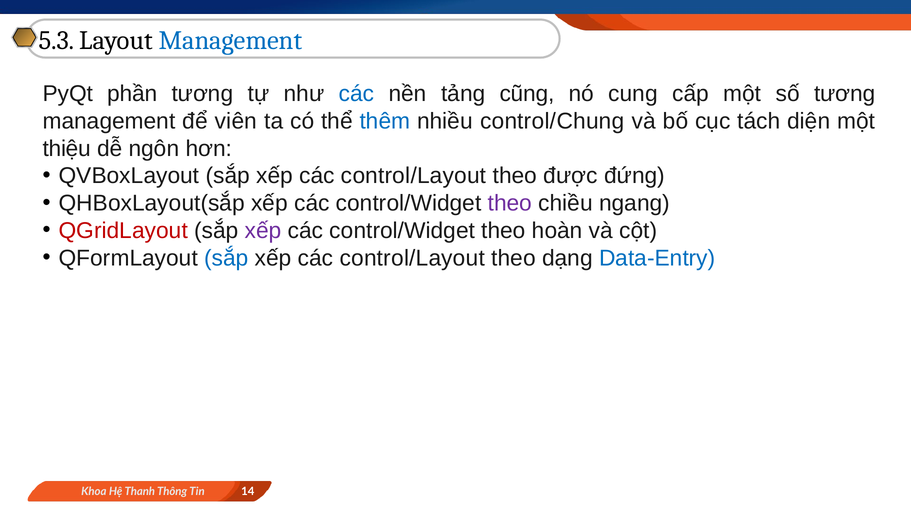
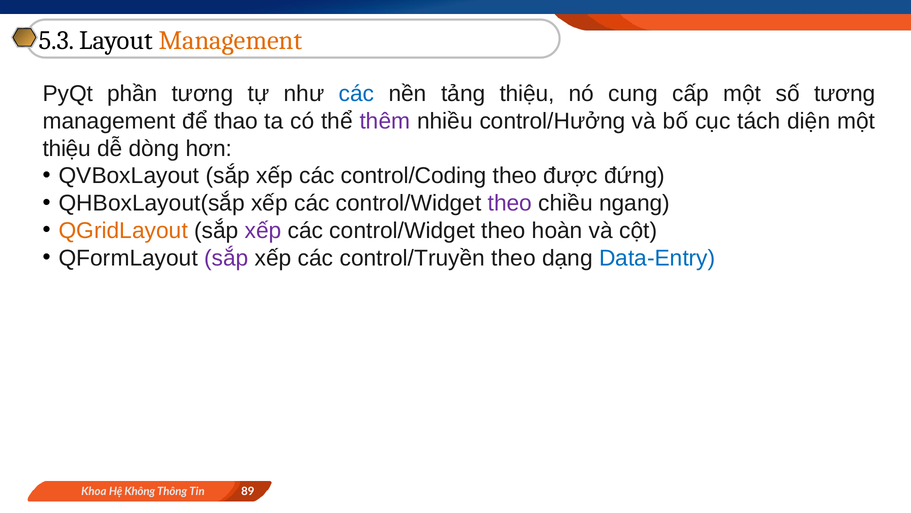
Management at (230, 40) colour: blue -> orange
tảng cũng: cũng -> thiệu
viên: viên -> thao
thêm colour: blue -> purple
control/Chung: control/Chung -> control/Hưởng
ngôn: ngôn -> dòng
control/Layout at (414, 176): control/Layout -> control/Coding
QGridLayout colour: red -> orange
sắp at (226, 258) colour: blue -> purple
control/Layout at (412, 258): control/Layout -> control/Truyền
Thanh: Thanh -> Không
14: 14 -> 89
